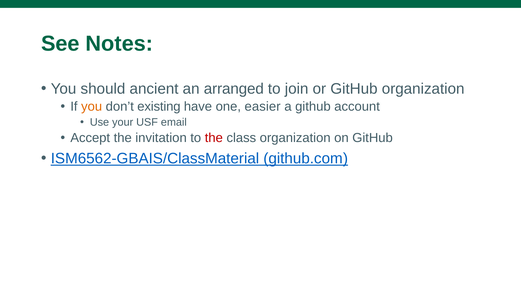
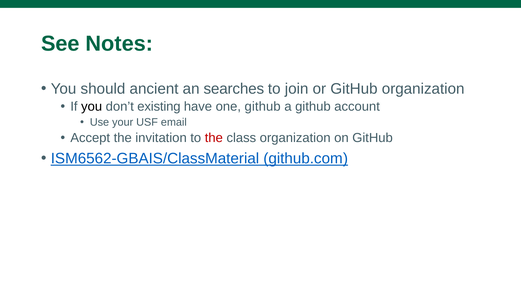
arranged: arranged -> searches
you at (92, 107) colour: orange -> black
one easier: easier -> github
